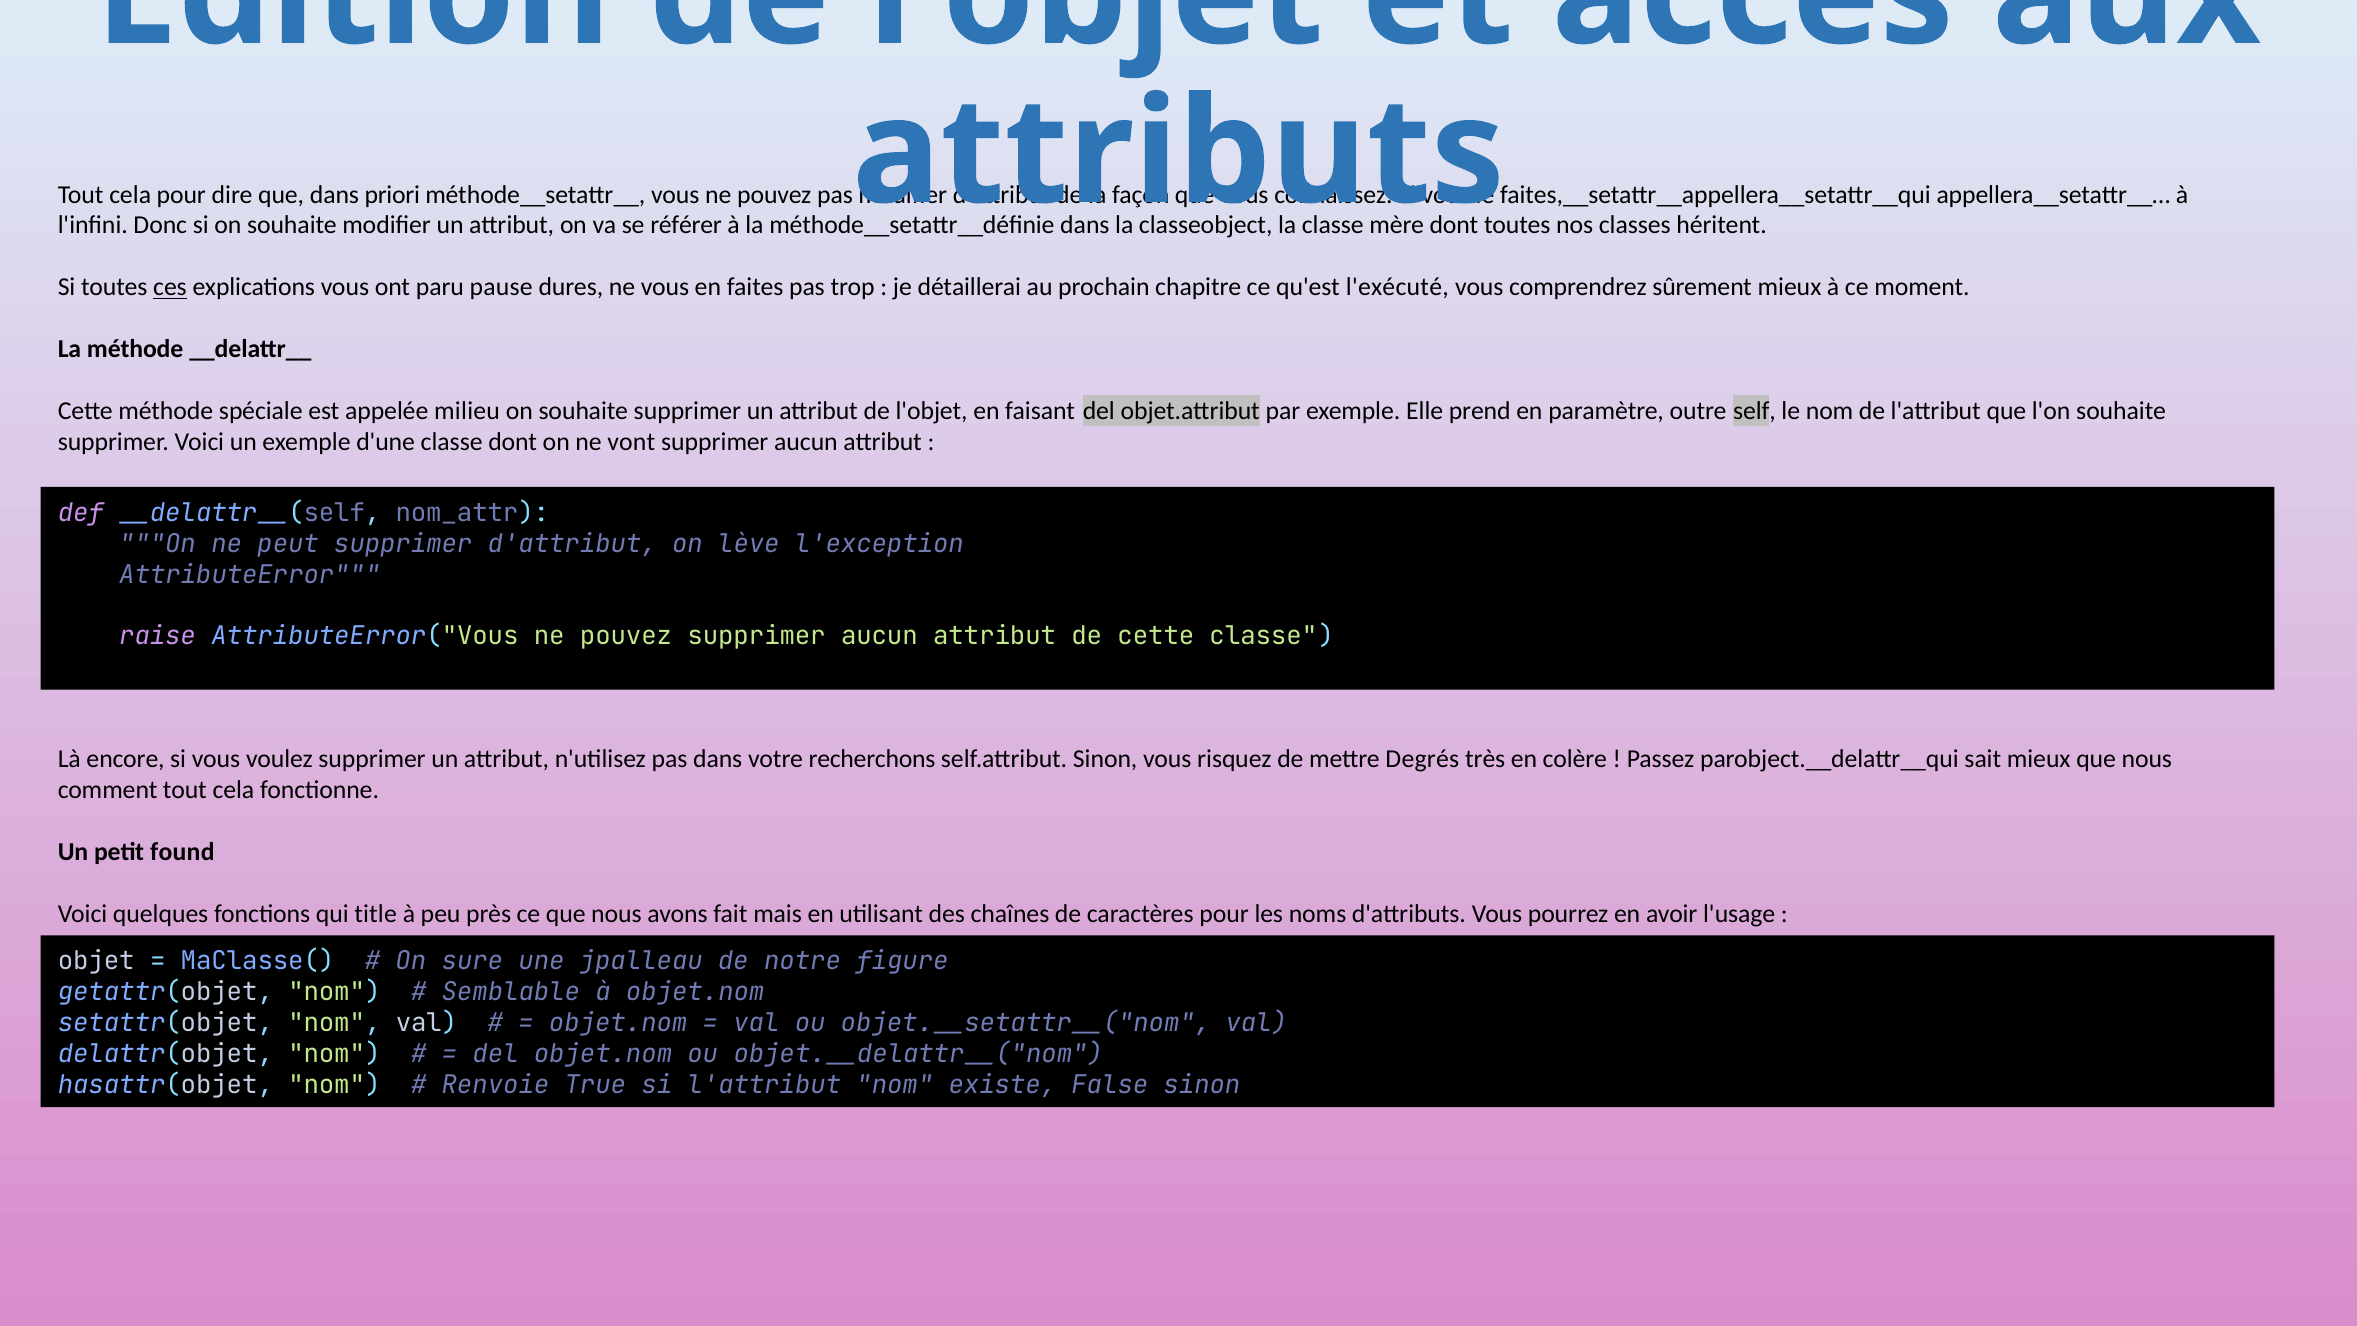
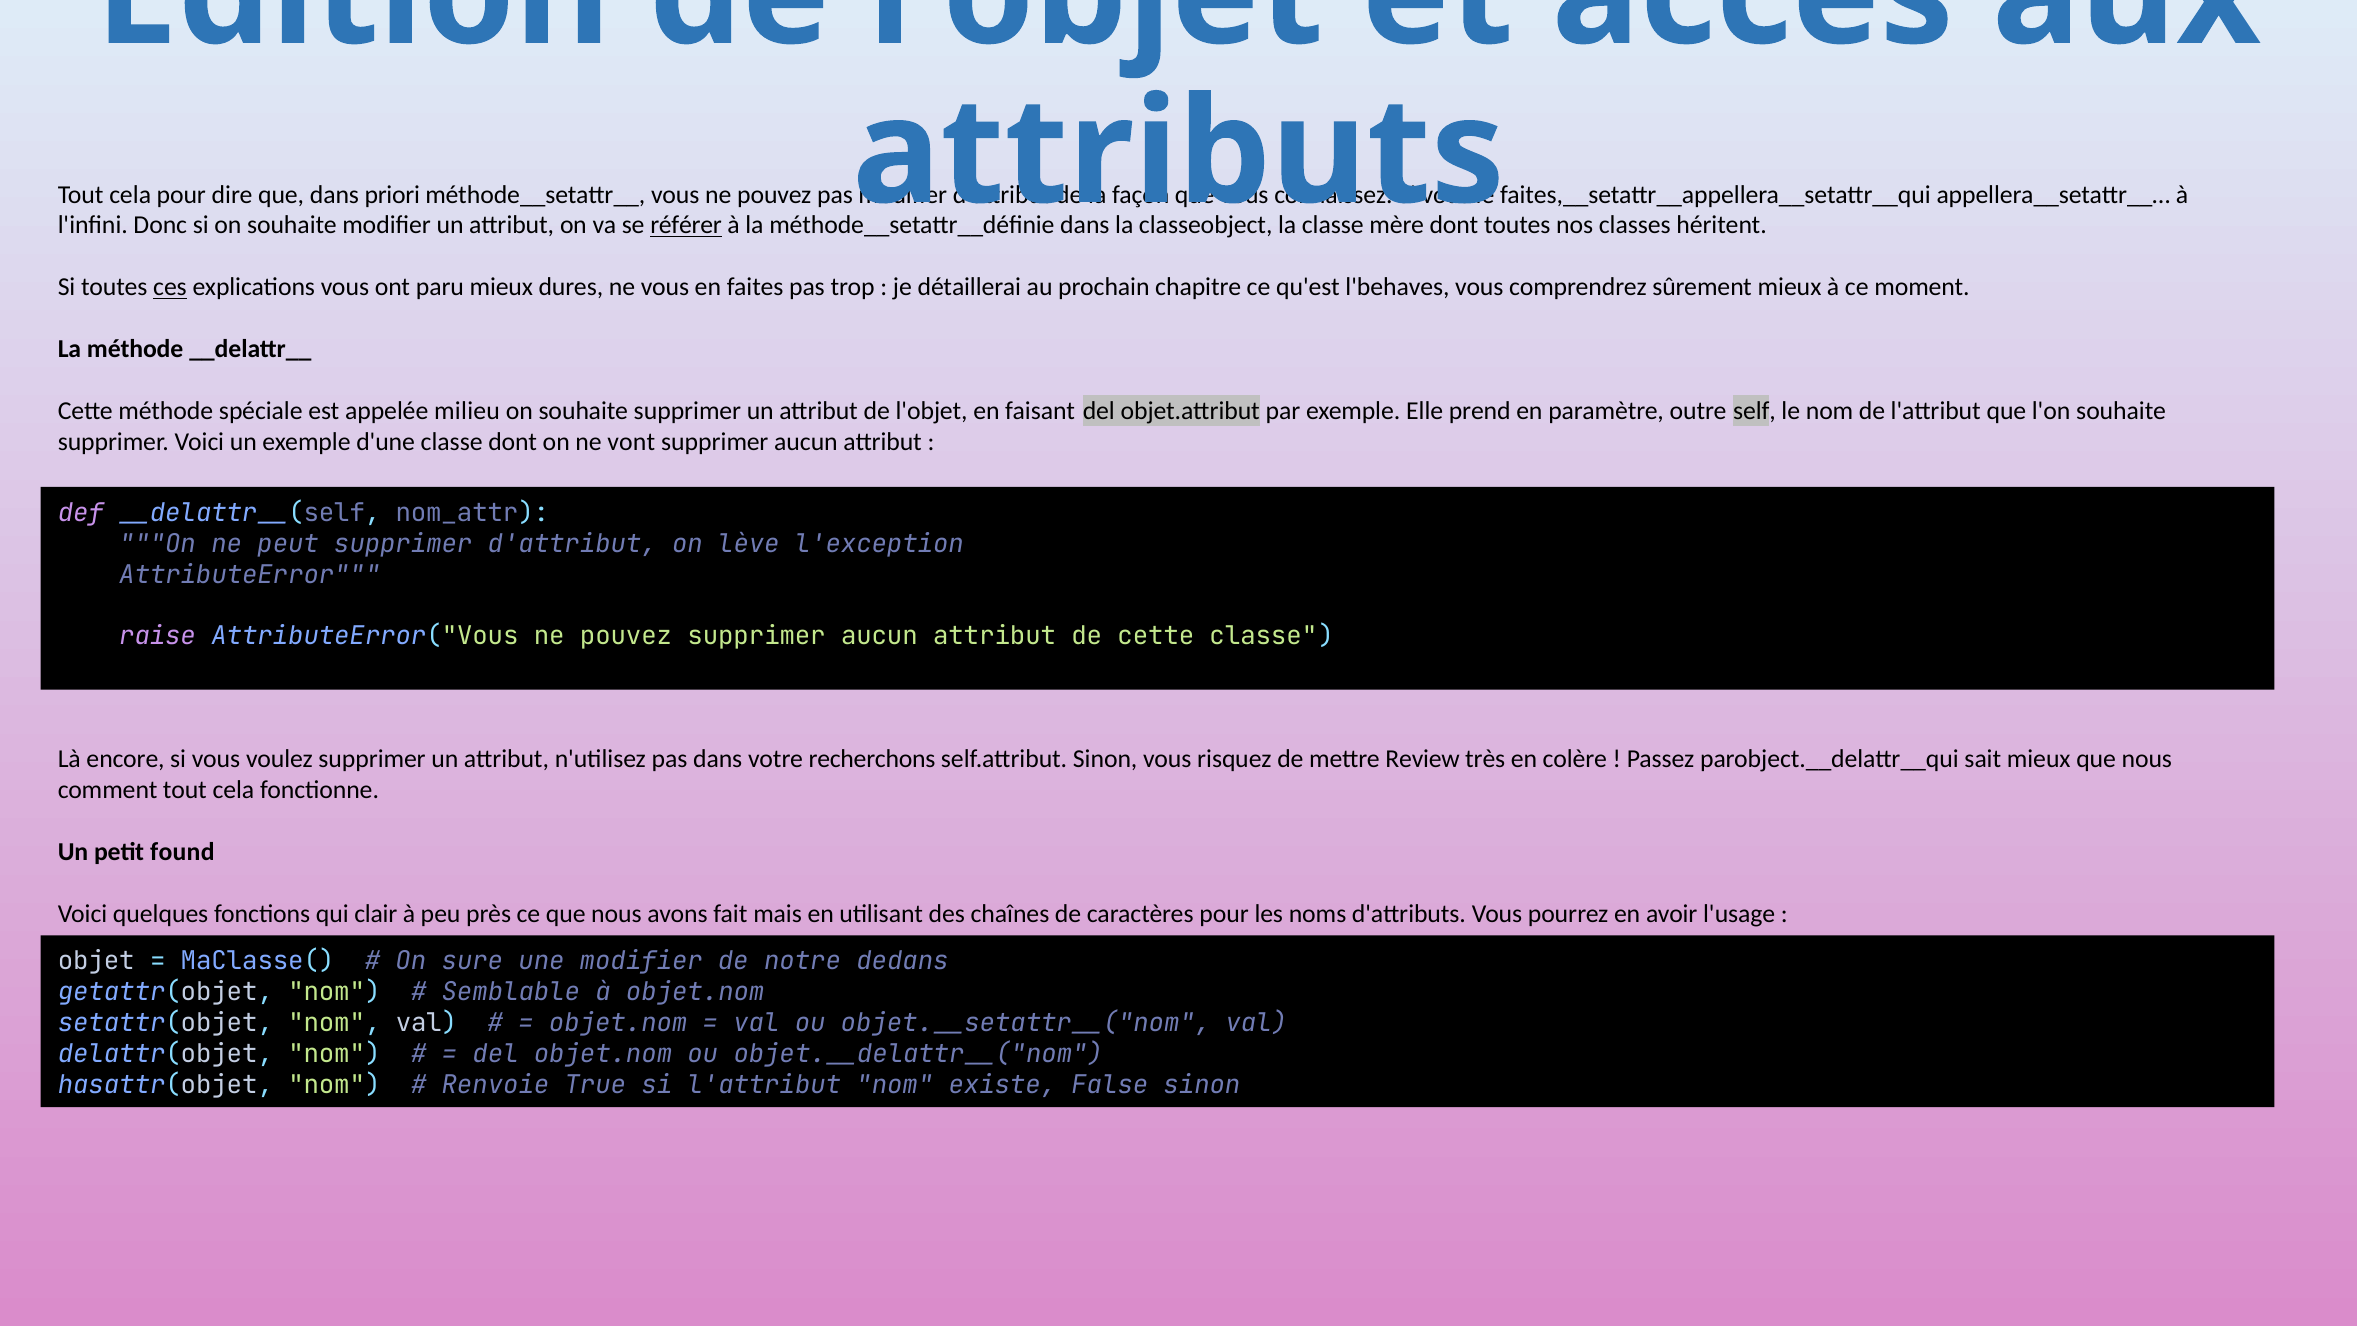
référer underline: none -> present
paru pause: pause -> mieux
l'exécuté: l'exécuté -> l'behaves
Degrés: Degrés -> Review
title: title -> clair
une jpalleau: jpalleau -> modifier
figure: figure -> dedans
